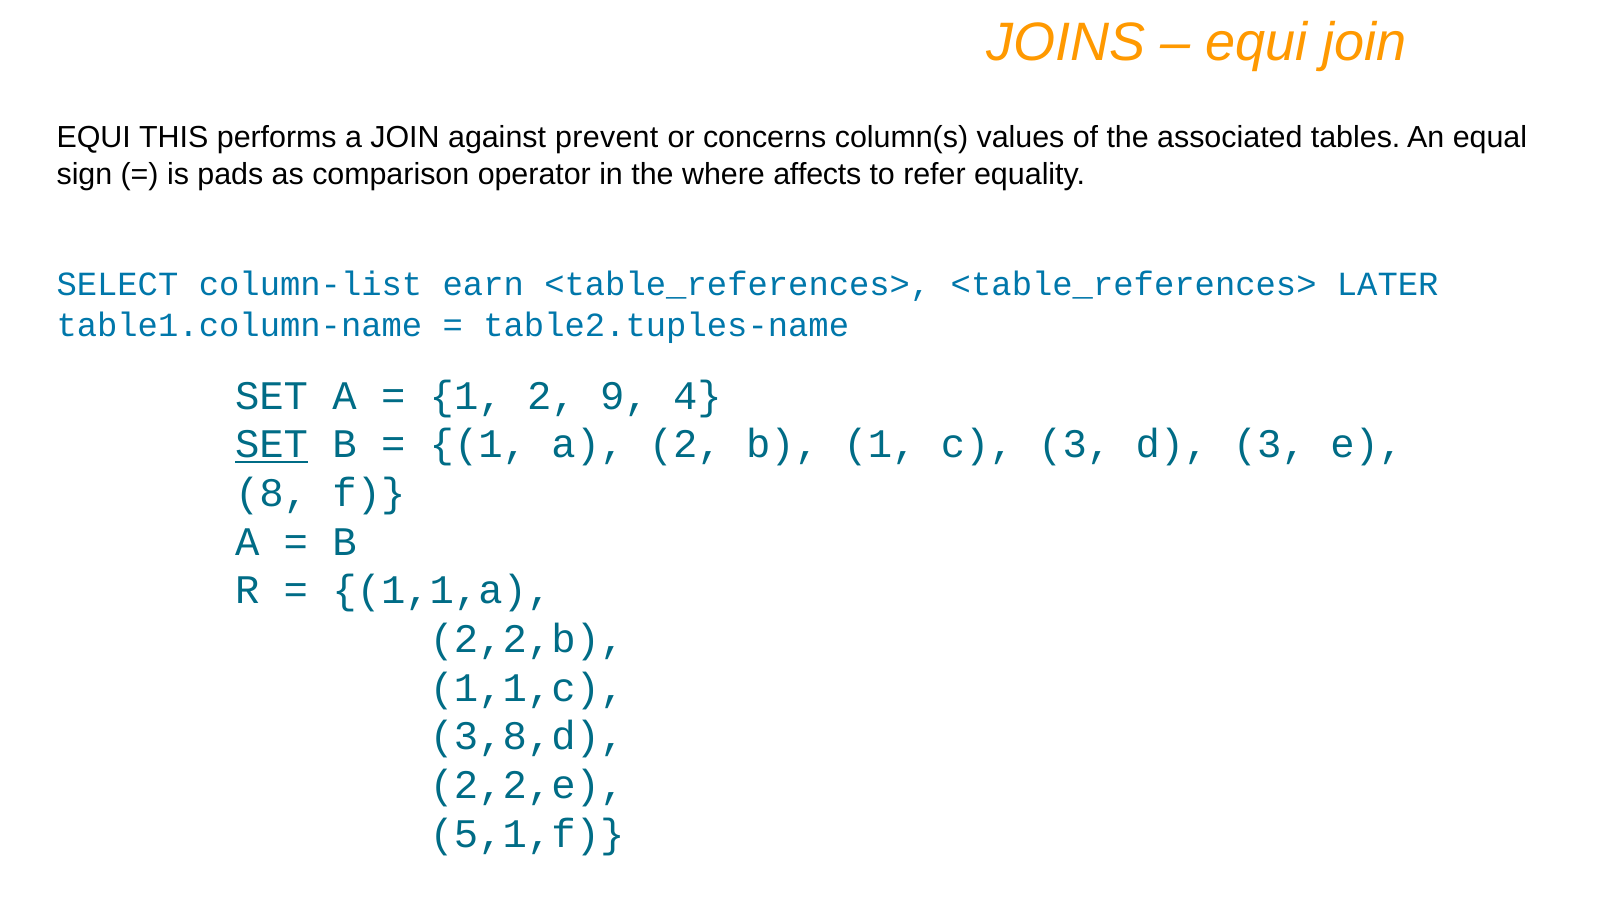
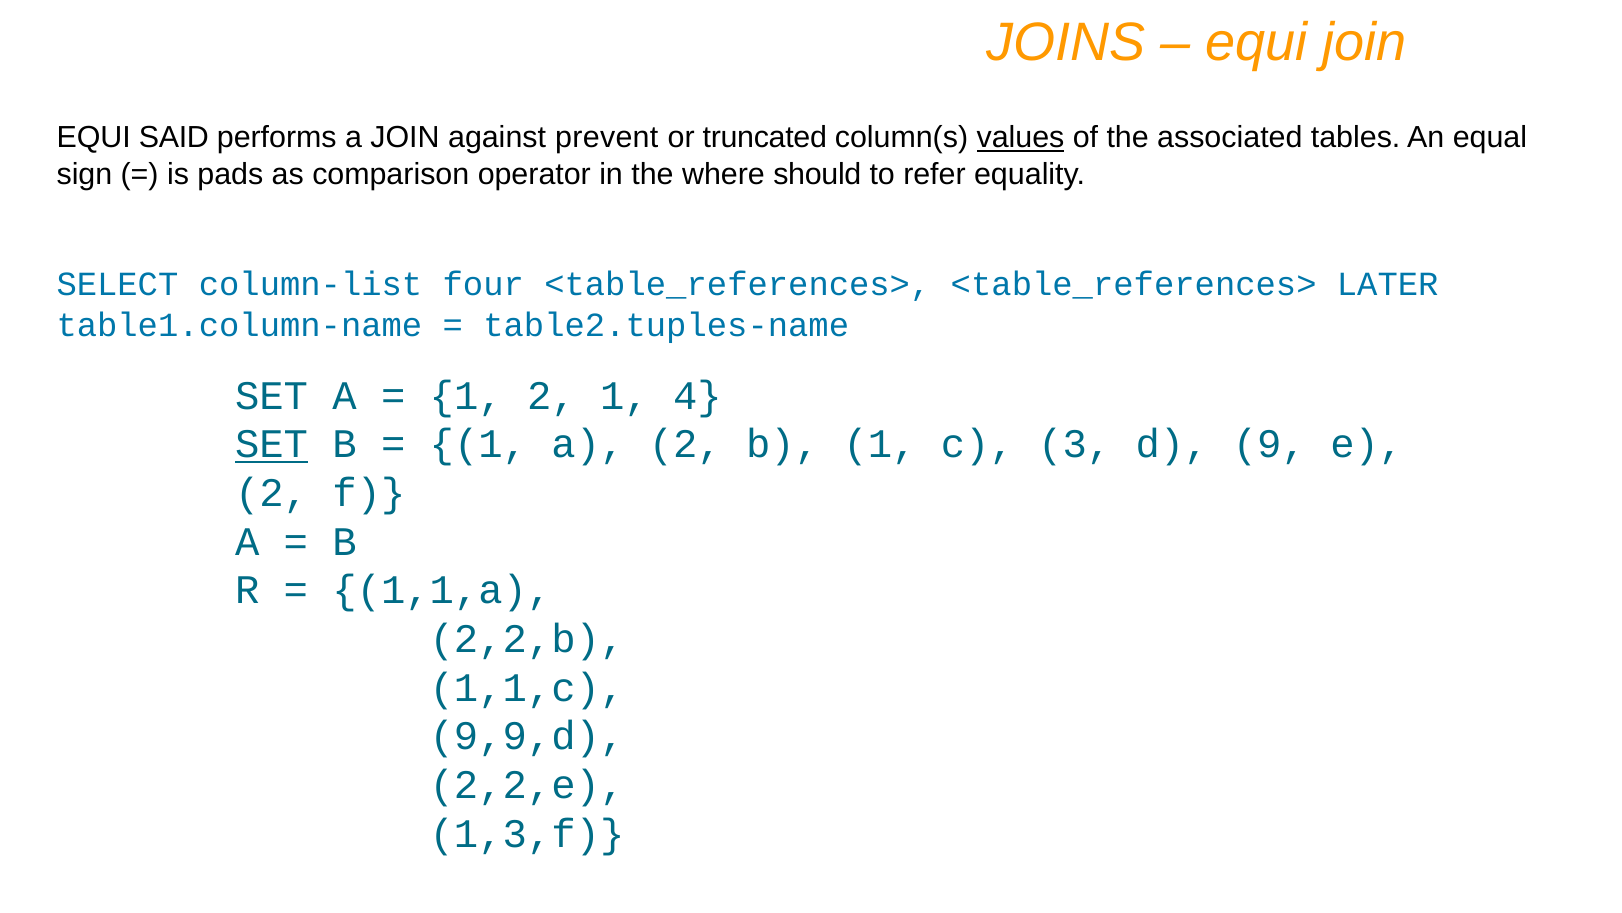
THIS: THIS -> SAID
concerns: concerns -> truncated
values underline: none -> present
affects: affects -> should
earn: earn -> four
2 9: 9 -> 1
d 3: 3 -> 9
8 at (272, 493): 8 -> 2
3,8,d: 3,8,d -> 9,9,d
5,1,f: 5,1,f -> 1,3,f
